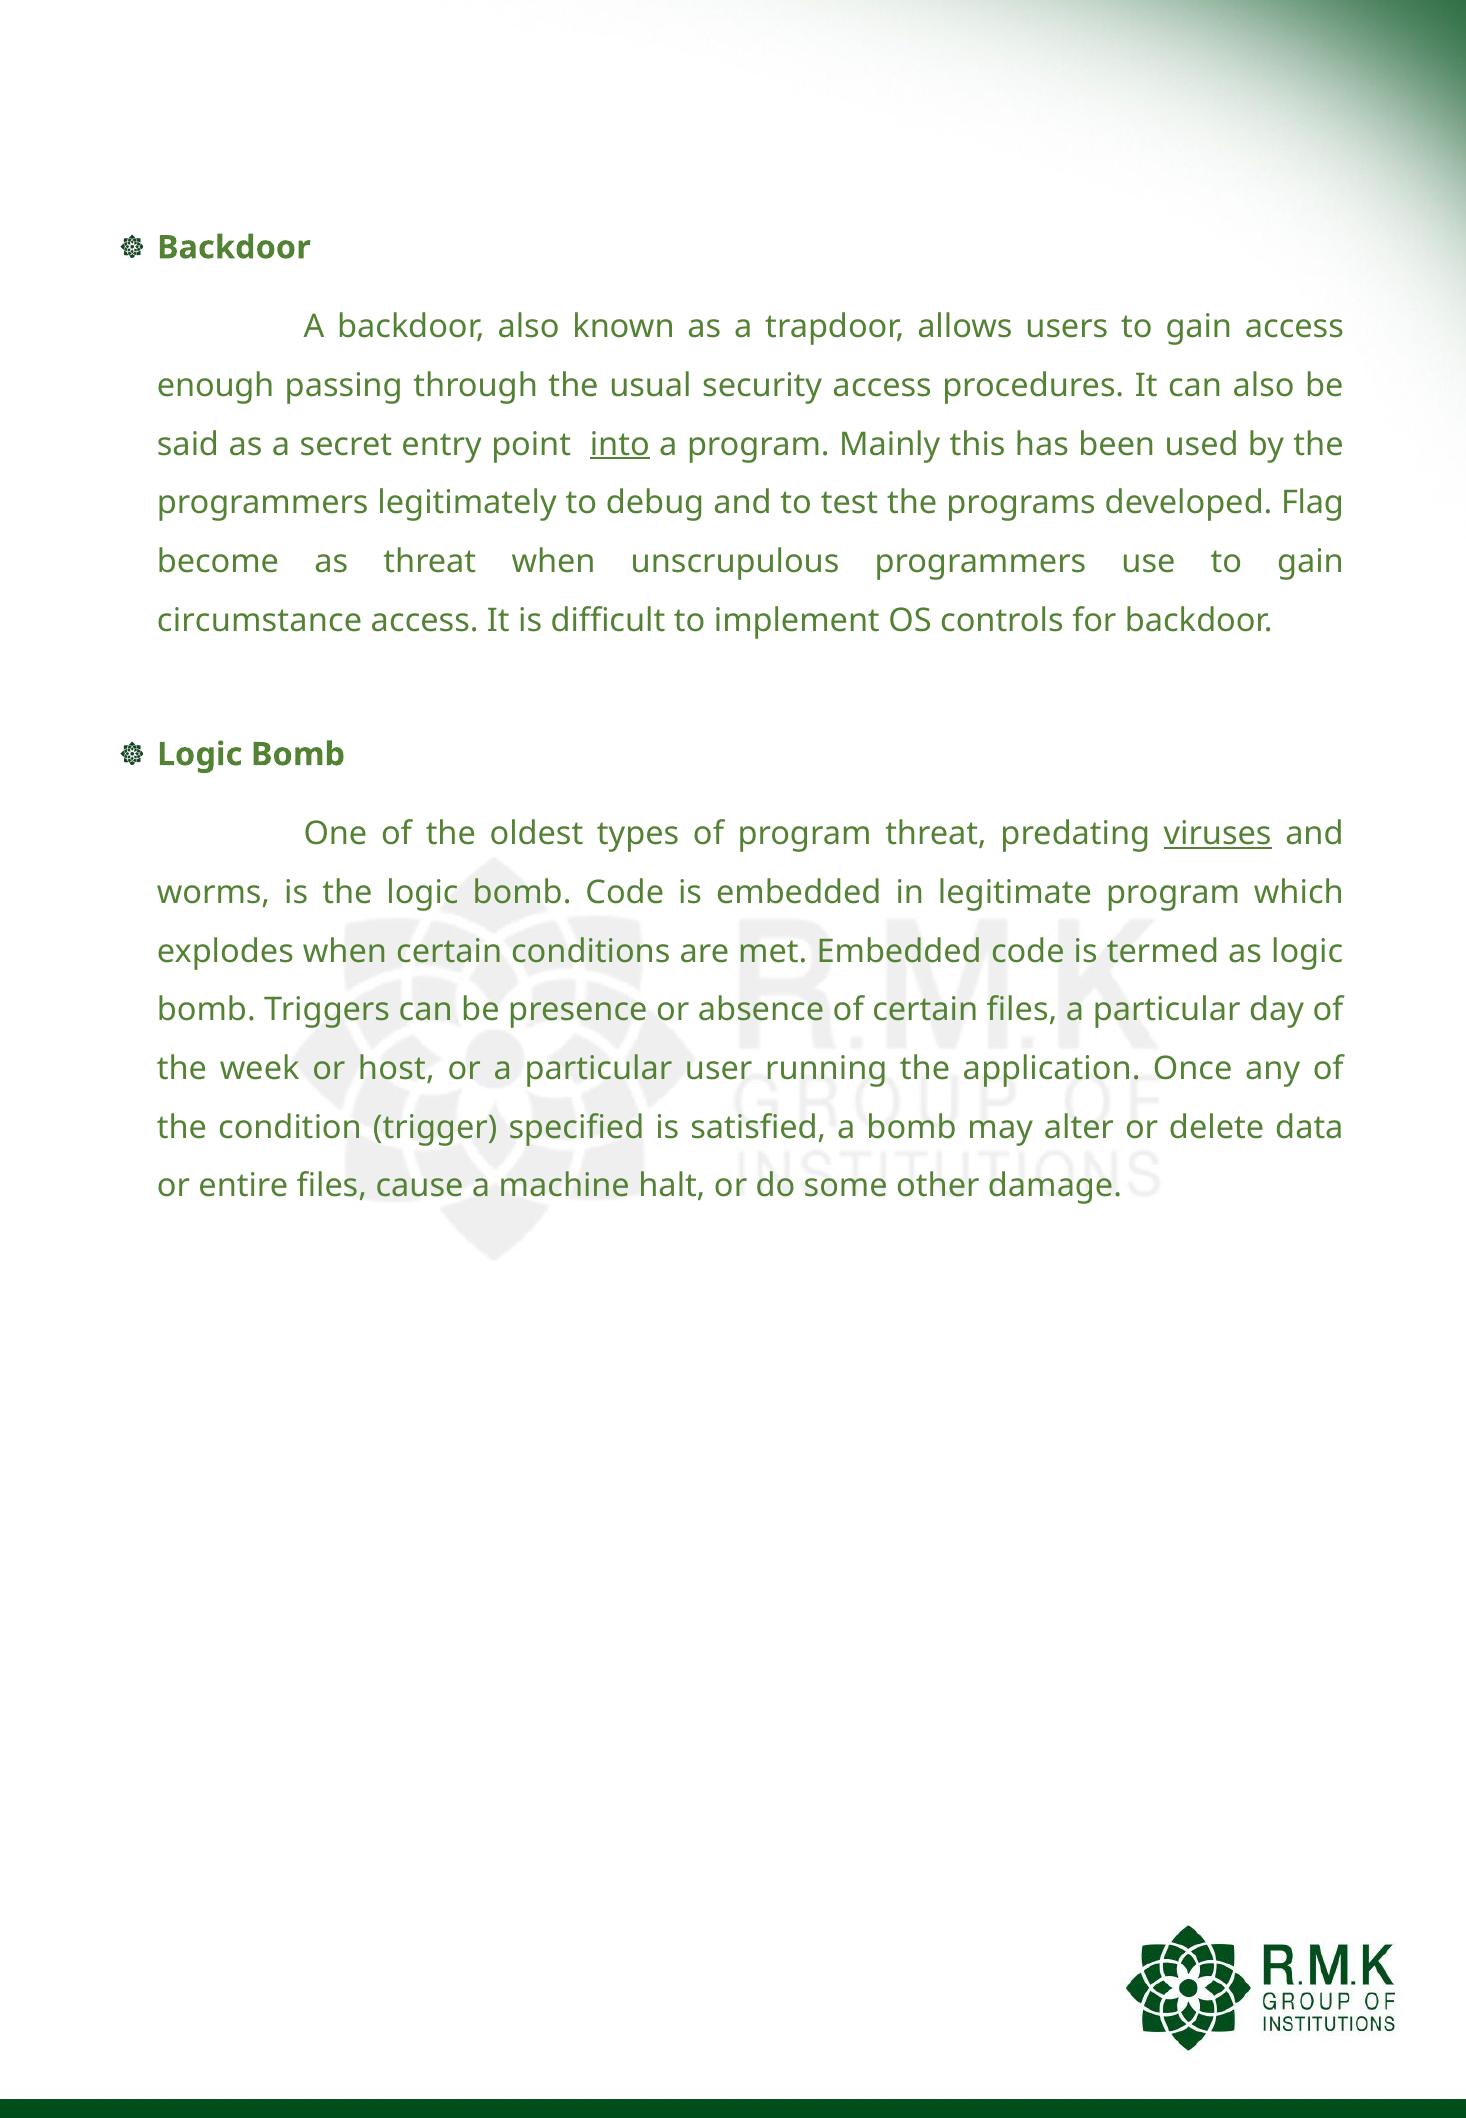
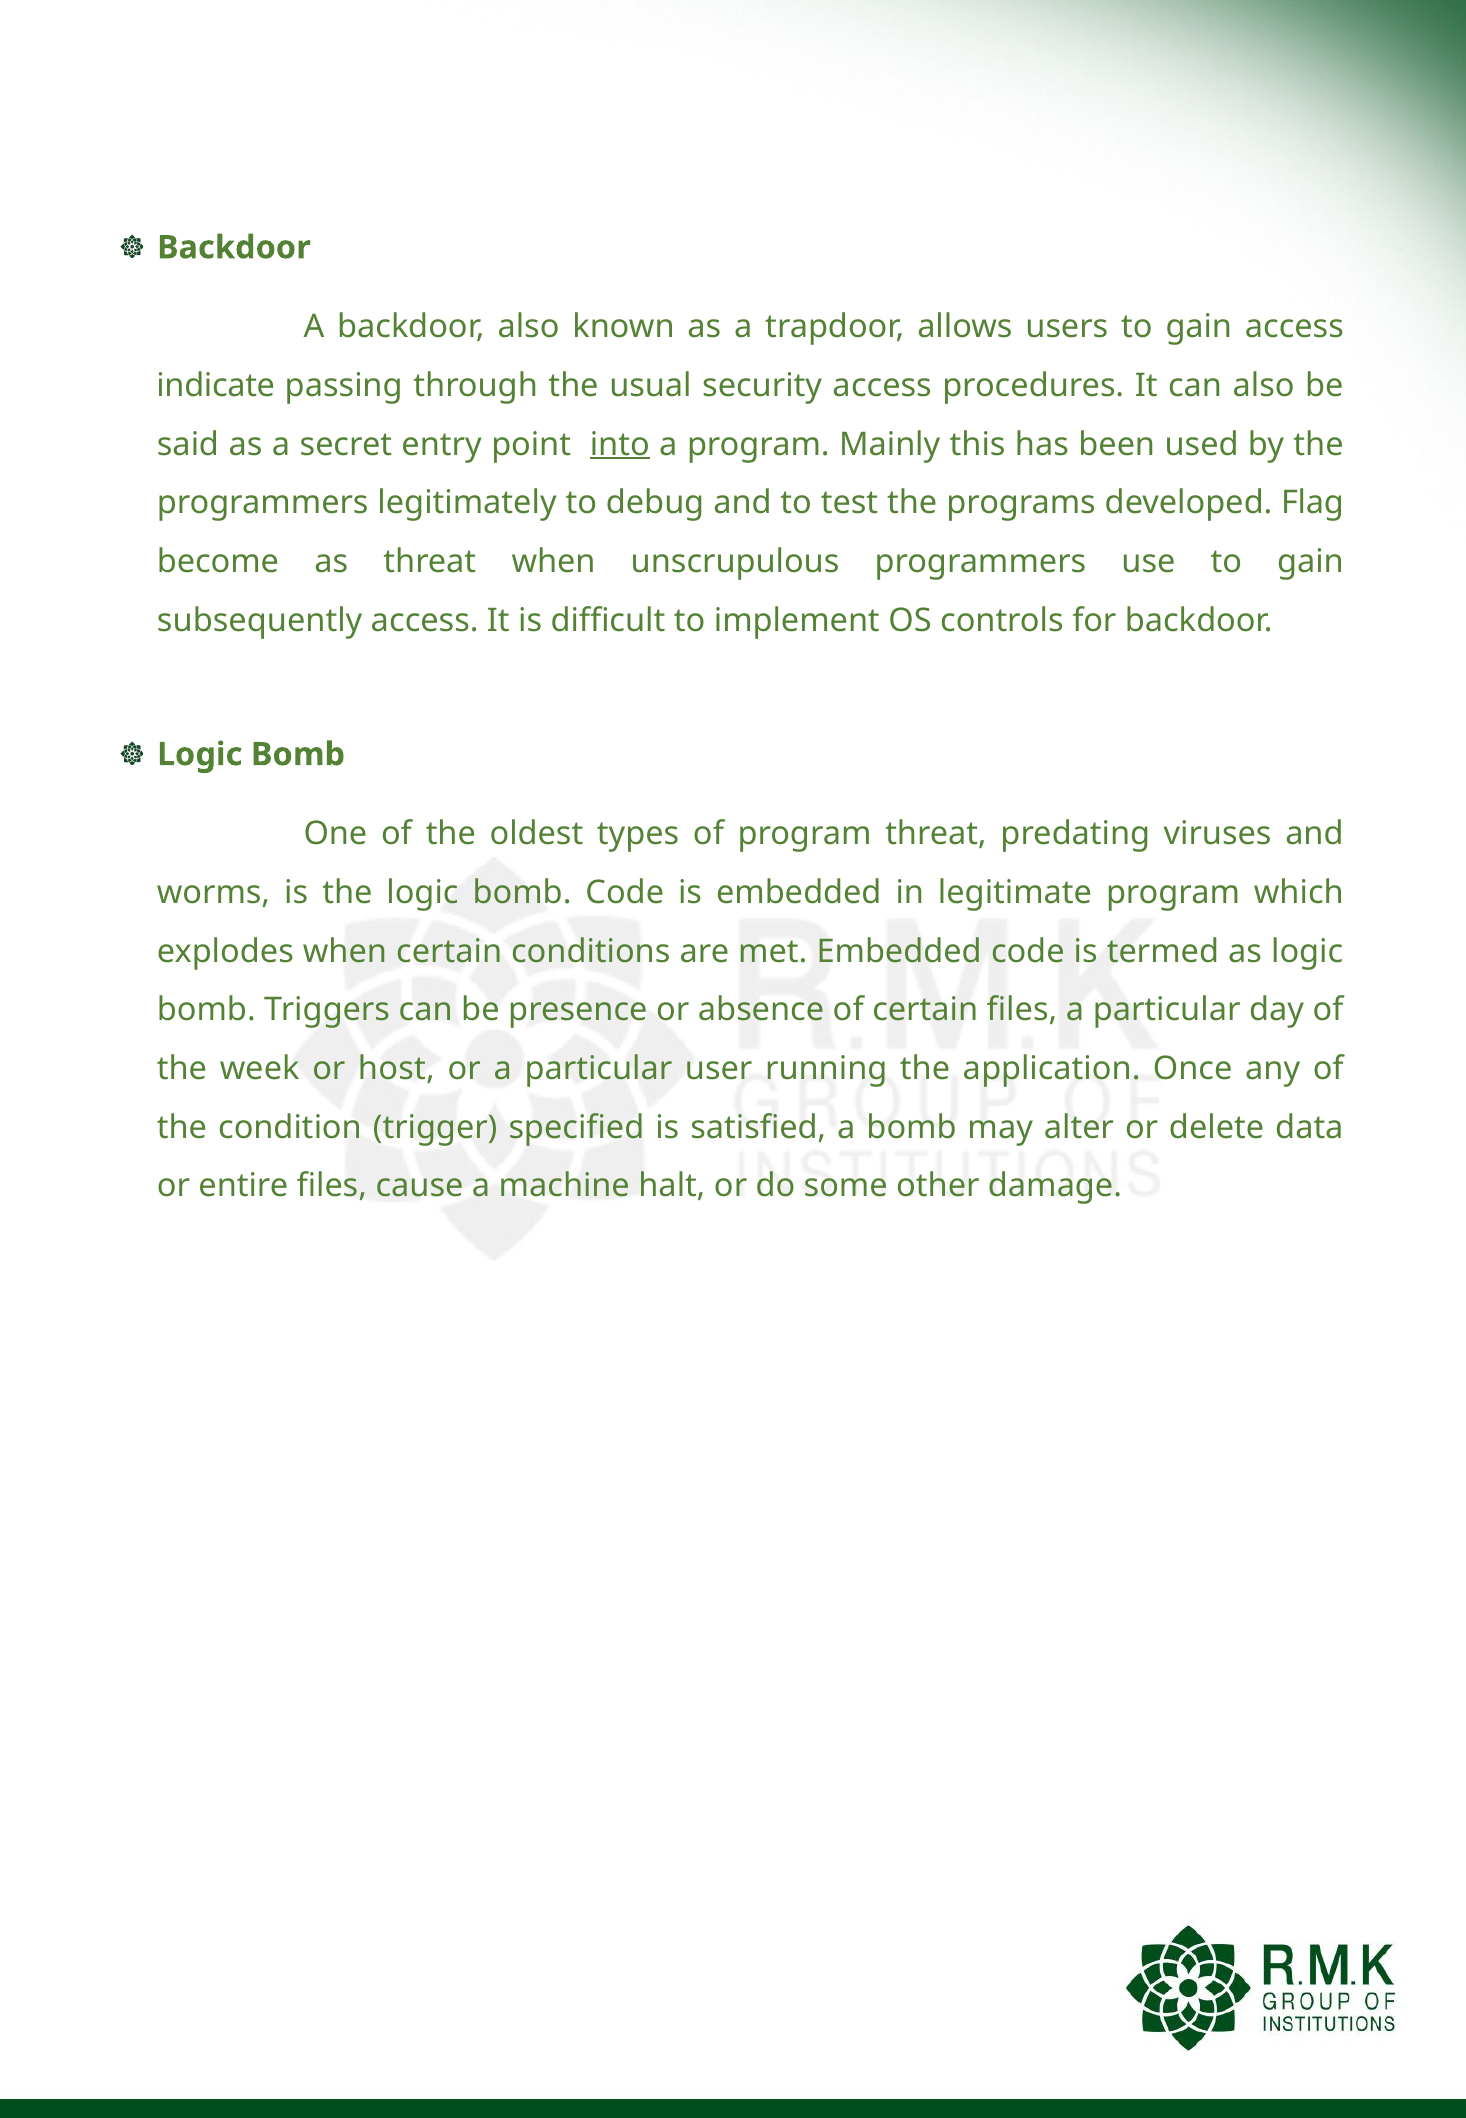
enough: enough -> indicate
circumstance: circumstance -> subsequently
viruses underline: present -> none
